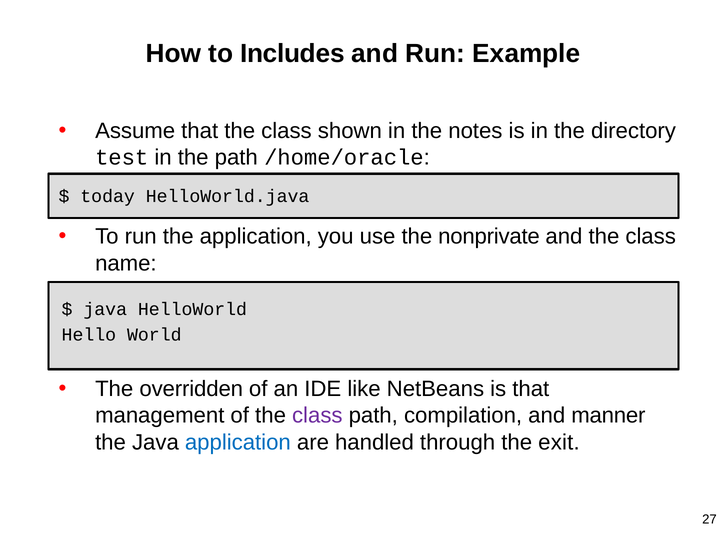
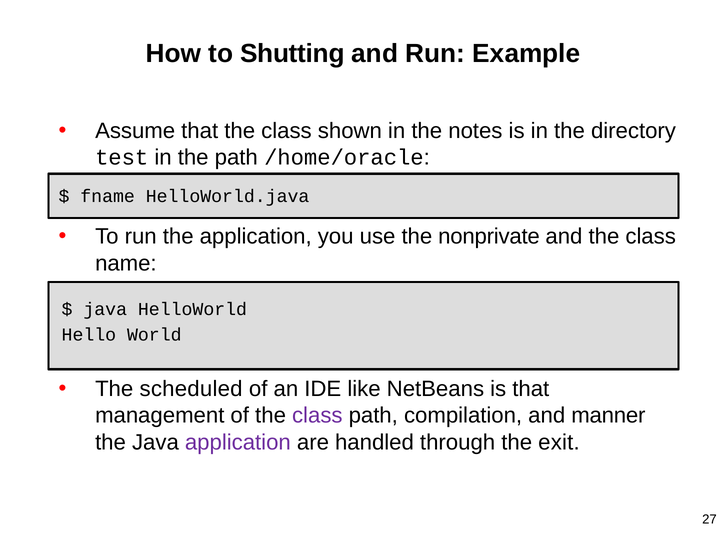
Includes: Includes -> Shutting
today: today -> fname
overridden: overridden -> scheduled
application at (238, 442) colour: blue -> purple
